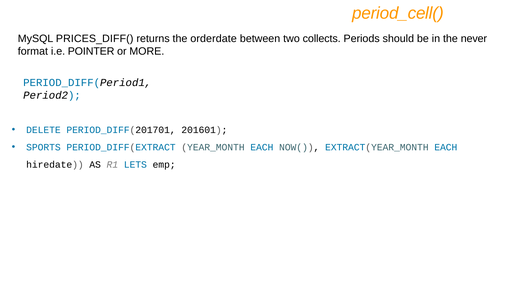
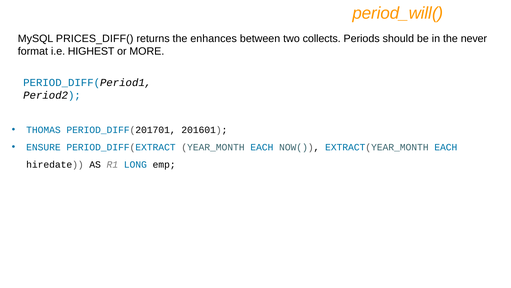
period_cell(: period_cell( -> period_will(
orderdate: orderdate -> enhances
POINTER: POINTER -> HIGHEST
DELETE: DELETE -> THOMAS
SPORTS: SPORTS -> ENSURE
LETS: LETS -> LONG
